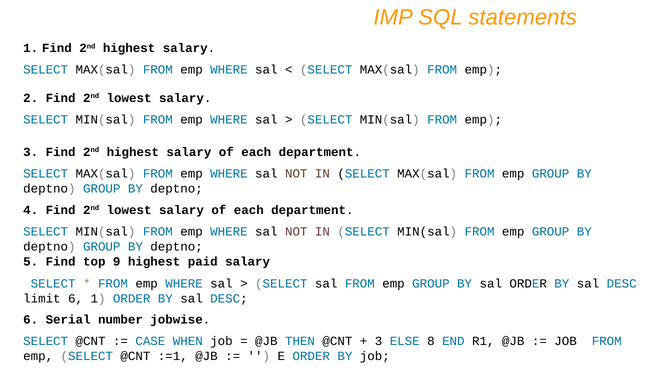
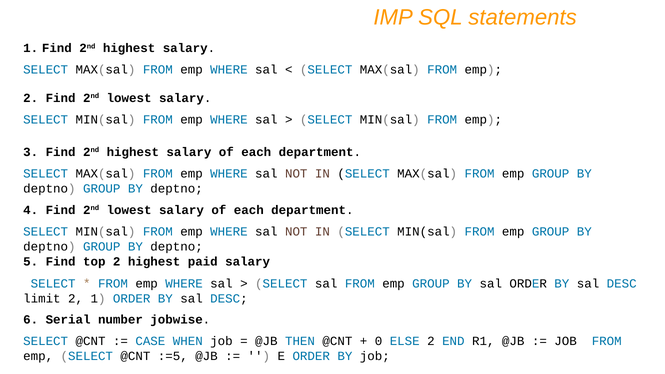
top 9: 9 -> 2
limit 6: 6 -> 2
3 at (379, 341): 3 -> 0
ELSE 8: 8 -> 2
:=1: :=1 -> :=5
